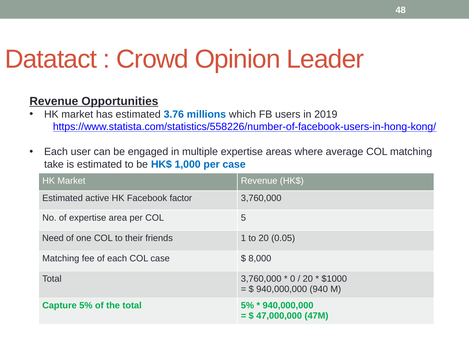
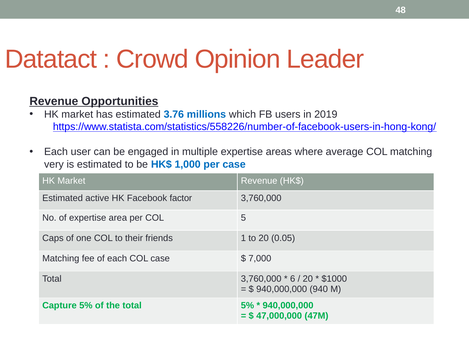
take: take -> very
Need: Need -> Caps
8,000: 8,000 -> 7,000
0: 0 -> 6
